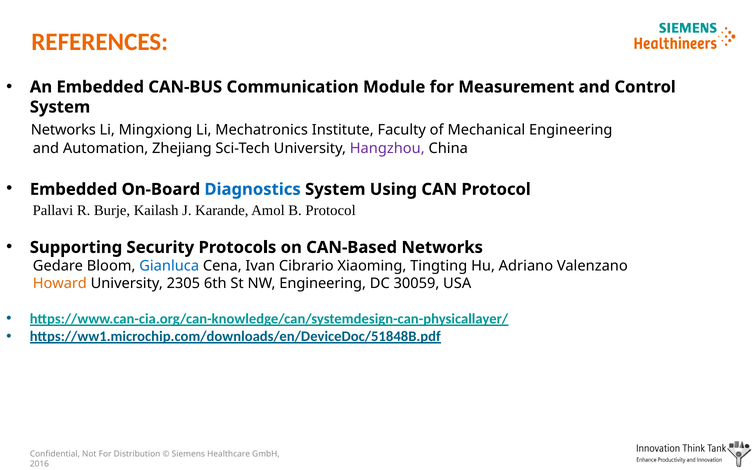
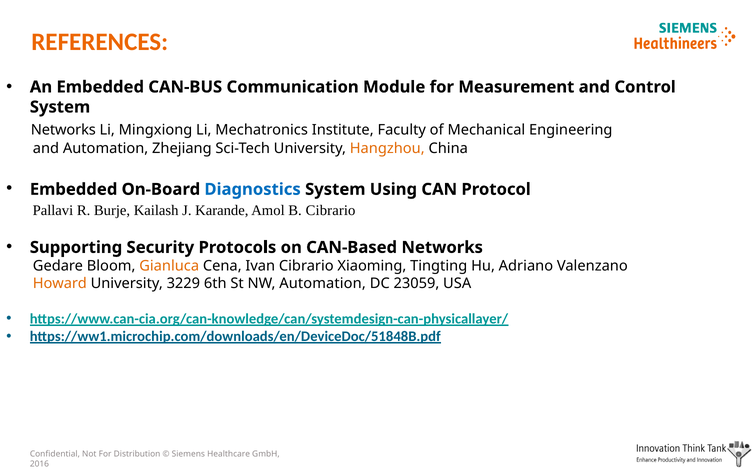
Hangzhou colour: purple -> orange
B Protocol: Protocol -> Cibrario
Gianluca colour: blue -> orange
2305: 2305 -> 3229
NW Engineering: Engineering -> Automation
30059: 30059 -> 23059
